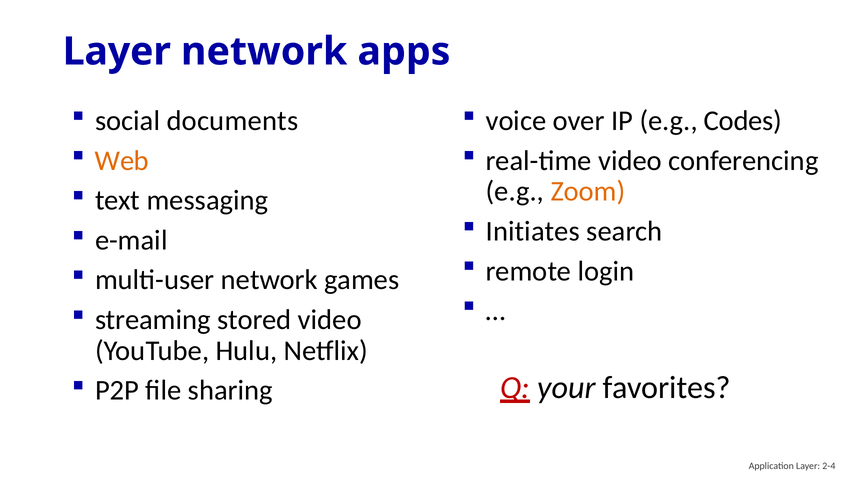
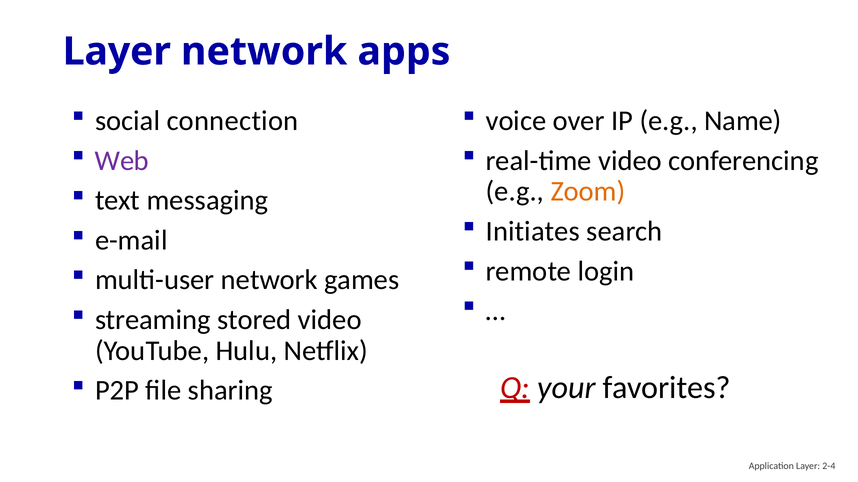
documents: documents -> connection
Codes: Codes -> Name
Web colour: orange -> purple
